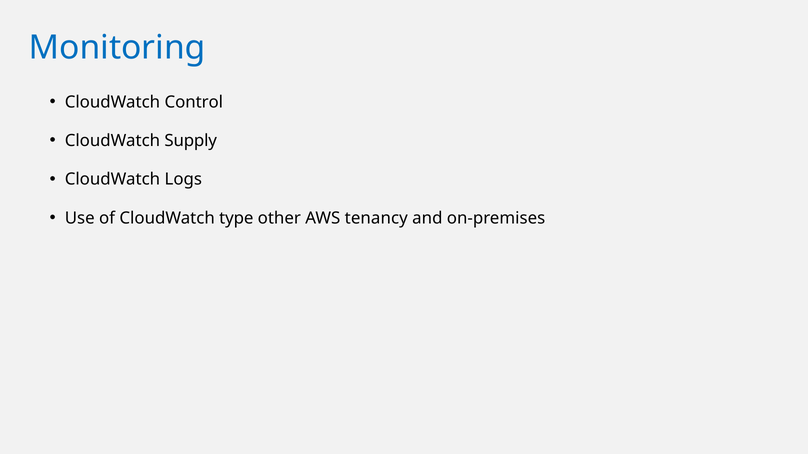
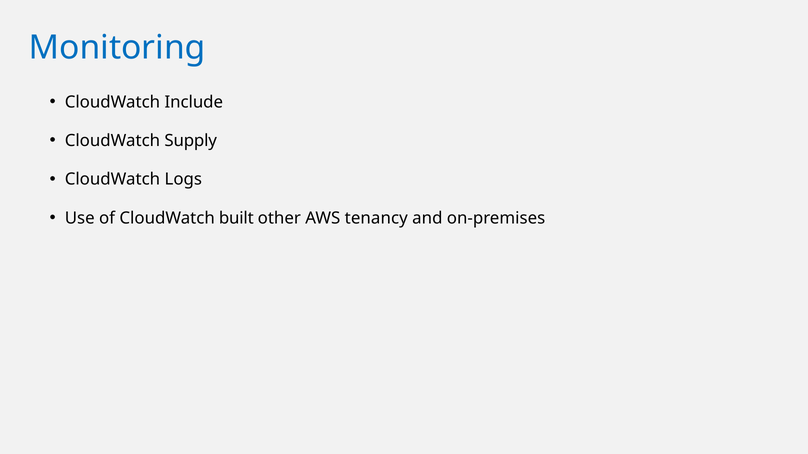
Control: Control -> Include
type: type -> built
